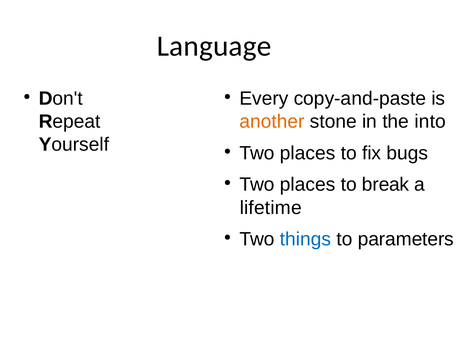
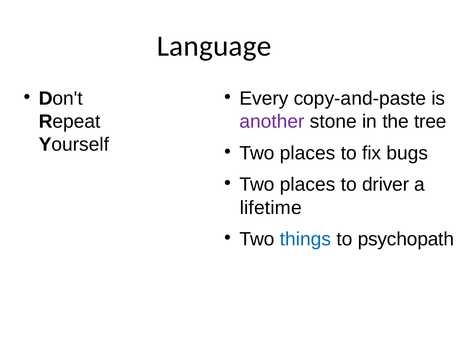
another colour: orange -> purple
into: into -> tree
break: break -> driver
parameters: parameters -> psychopath
